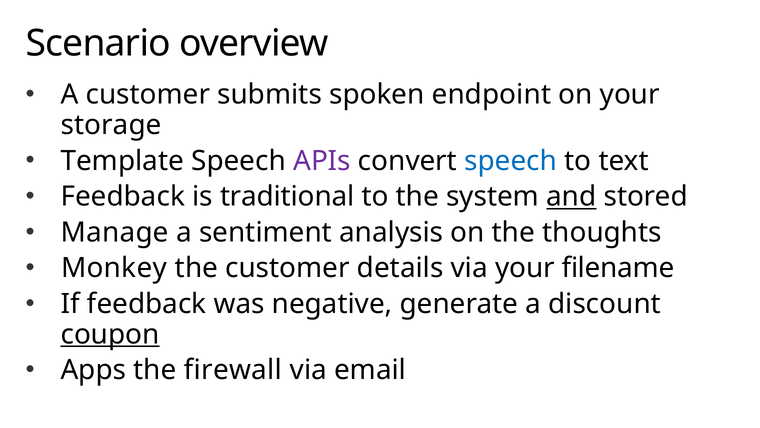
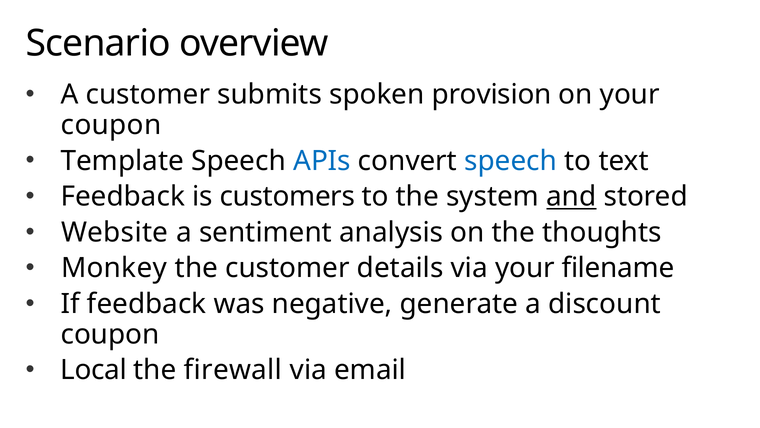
endpoint: endpoint -> provision
storage at (111, 125): storage -> coupon
APIs colour: purple -> blue
traditional: traditional -> customers
Manage: Manage -> Website
coupon at (110, 334) underline: present -> none
Apps: Apps -> Local
